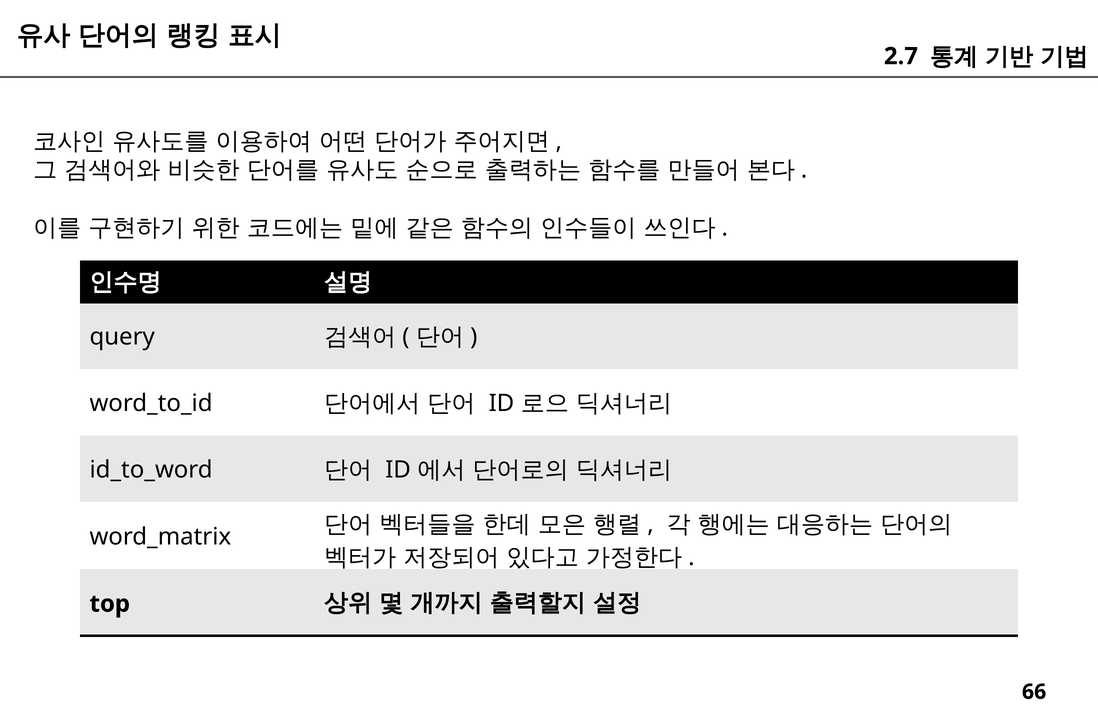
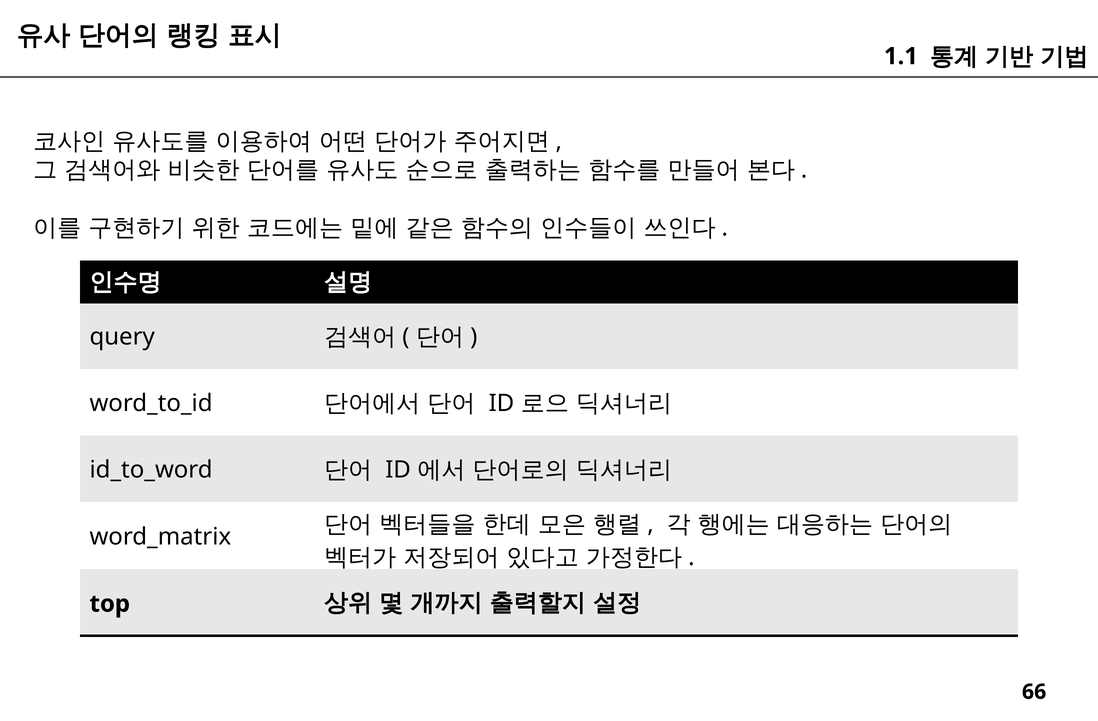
2.7: 2.7 -> 1.1
